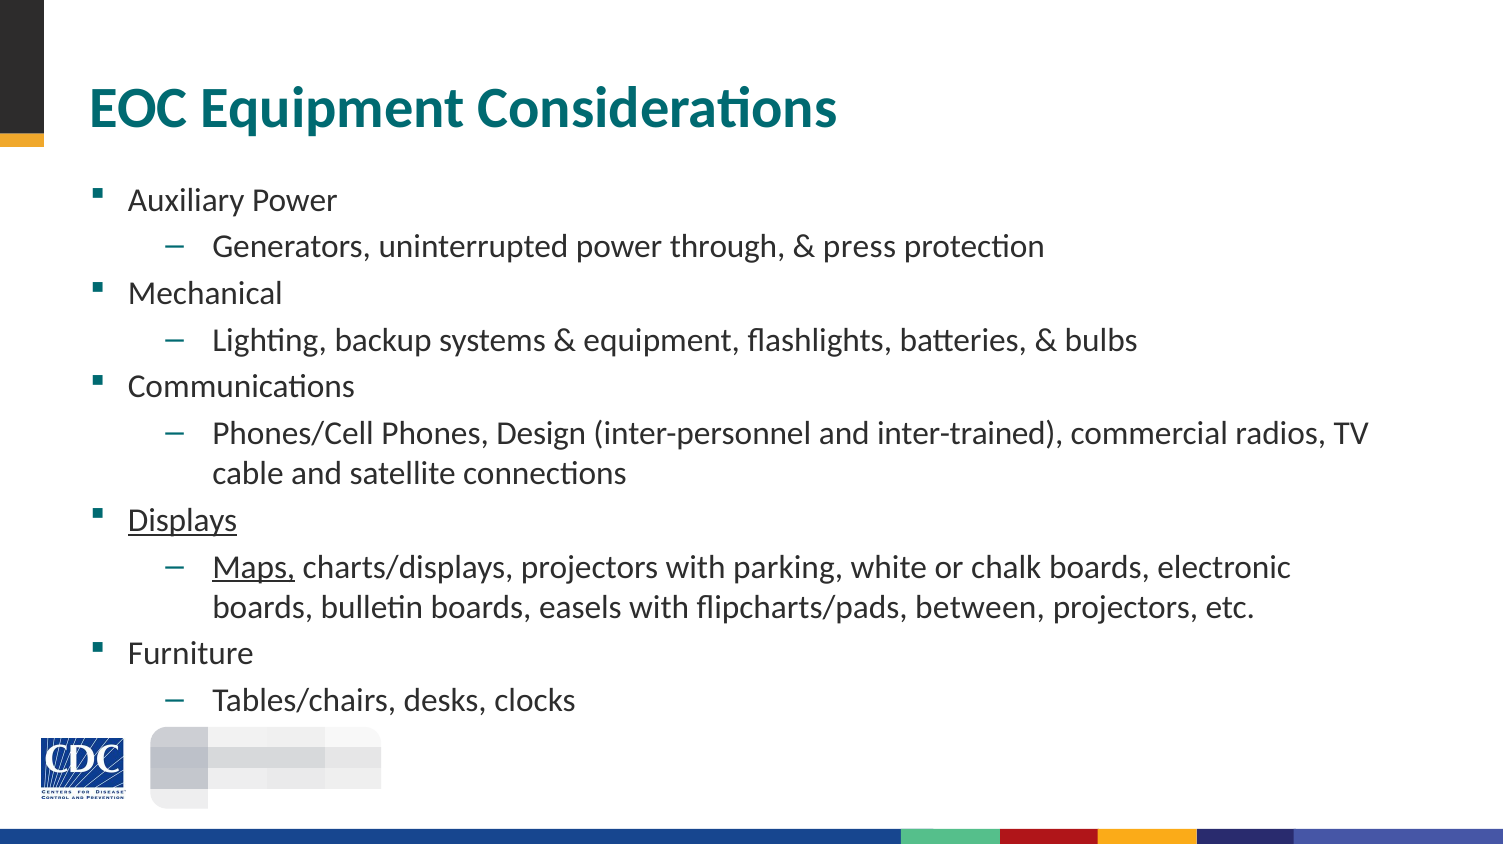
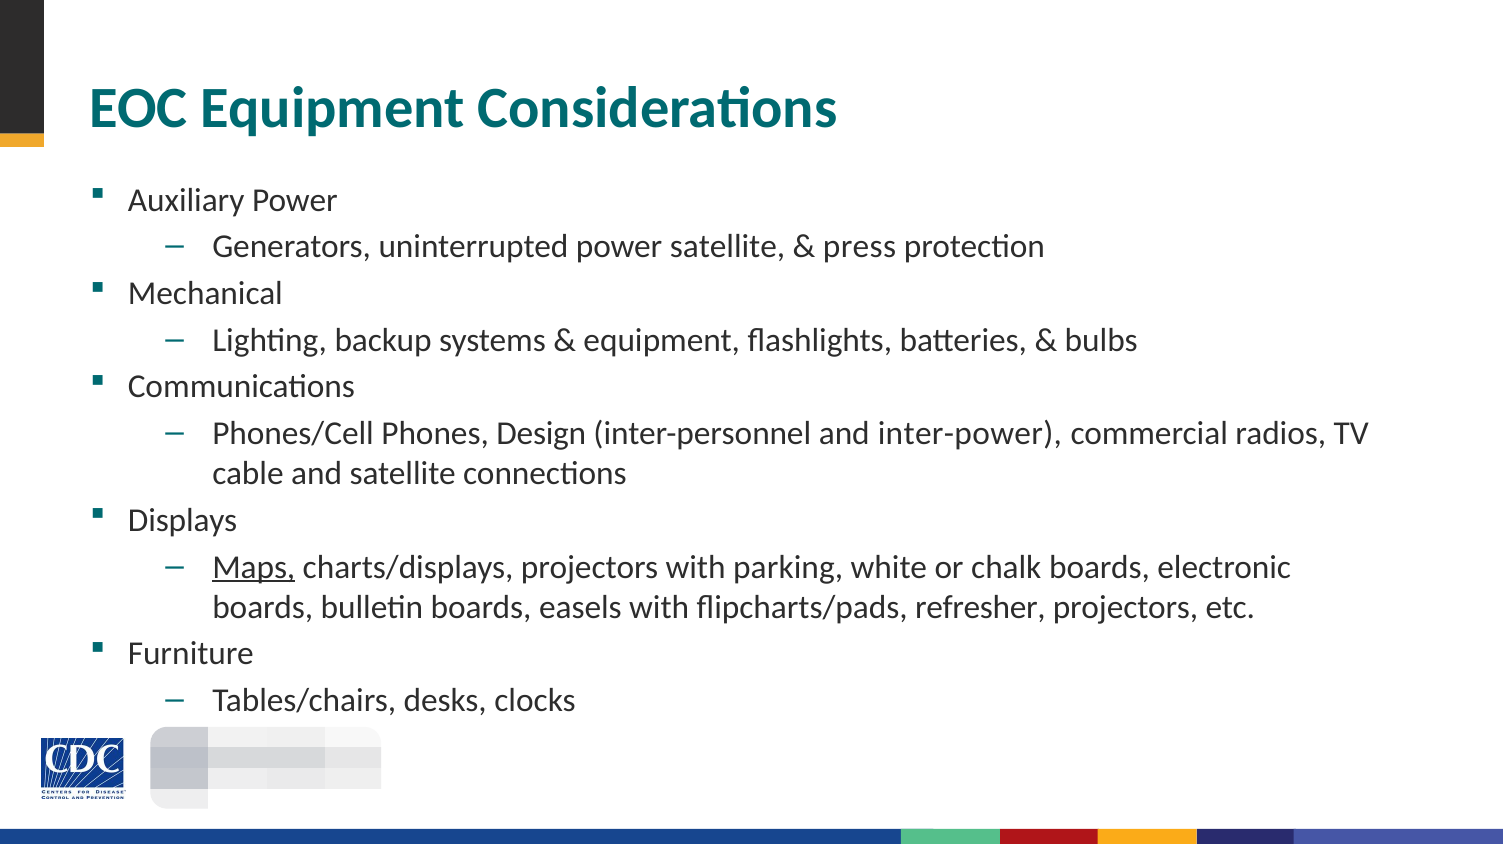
power through: through -> satellite
inter-trained: inter-trained -> inter-power
Displays underline: present -> none
between: between -> refresher
